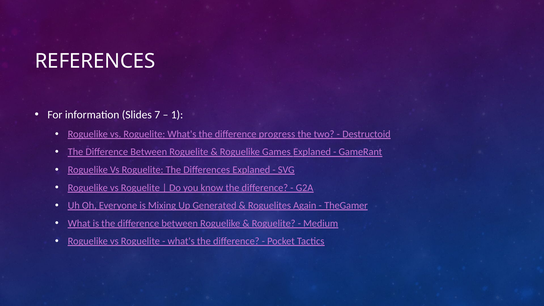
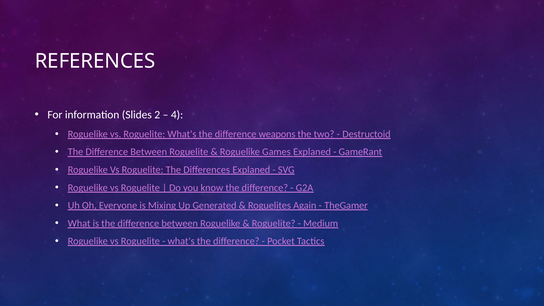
7: 7 -> 2
1: 1 -> 4
progress: progress -> weapons
